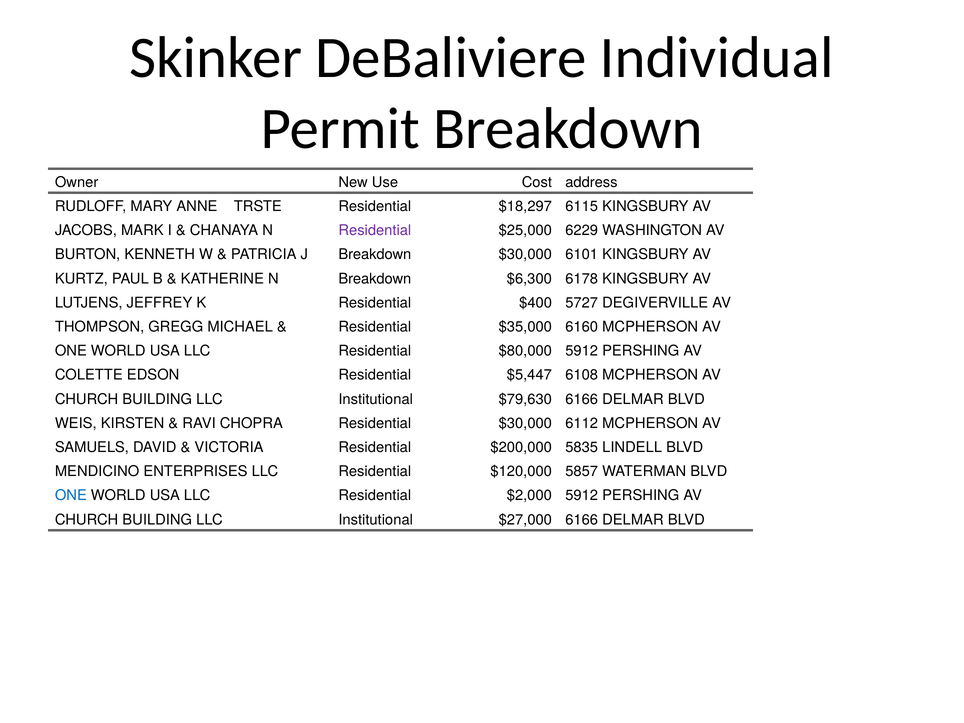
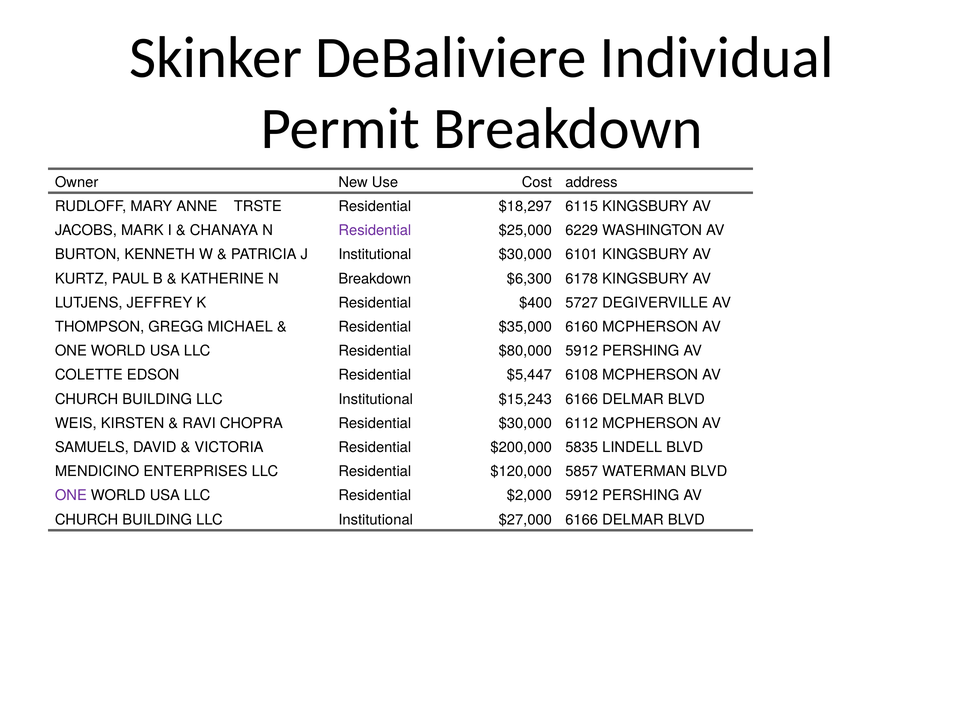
J Breakdown: Breakdown -> Institutional
$79,630: $79,630 -> $15,243
ONE at (71, 496) colour: blue -> purple
